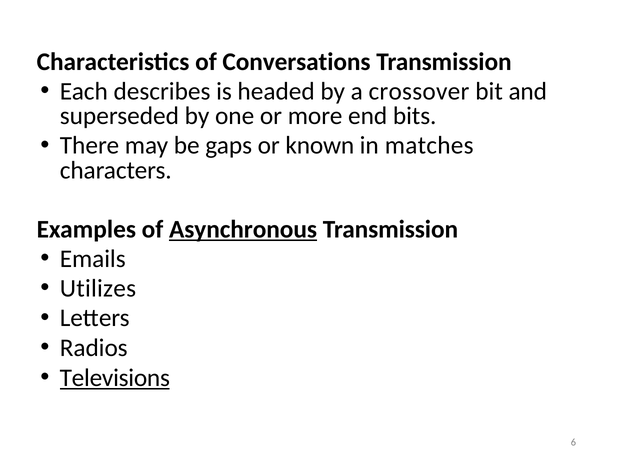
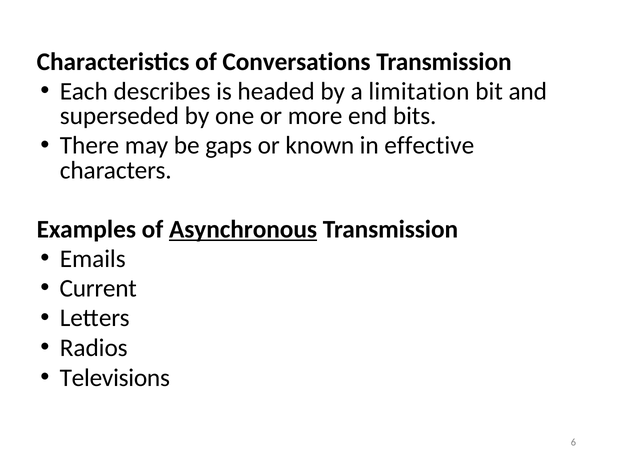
crossover: crossover -> limitation
matches: matches -> effective
Utilizes: Utilizes -> Current
Televisions underline: present -> none
